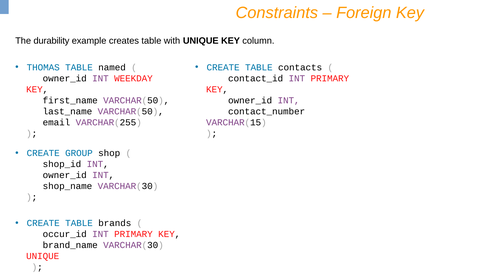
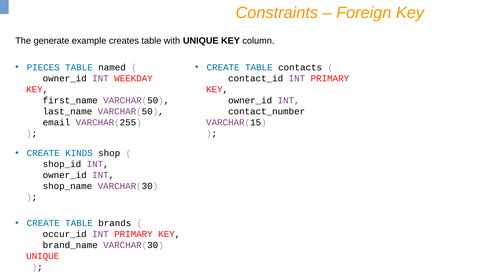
durability: durability -> generate
THOMAS: THOMAS -> PIECES
GROUP: GROUP -> KINDS
